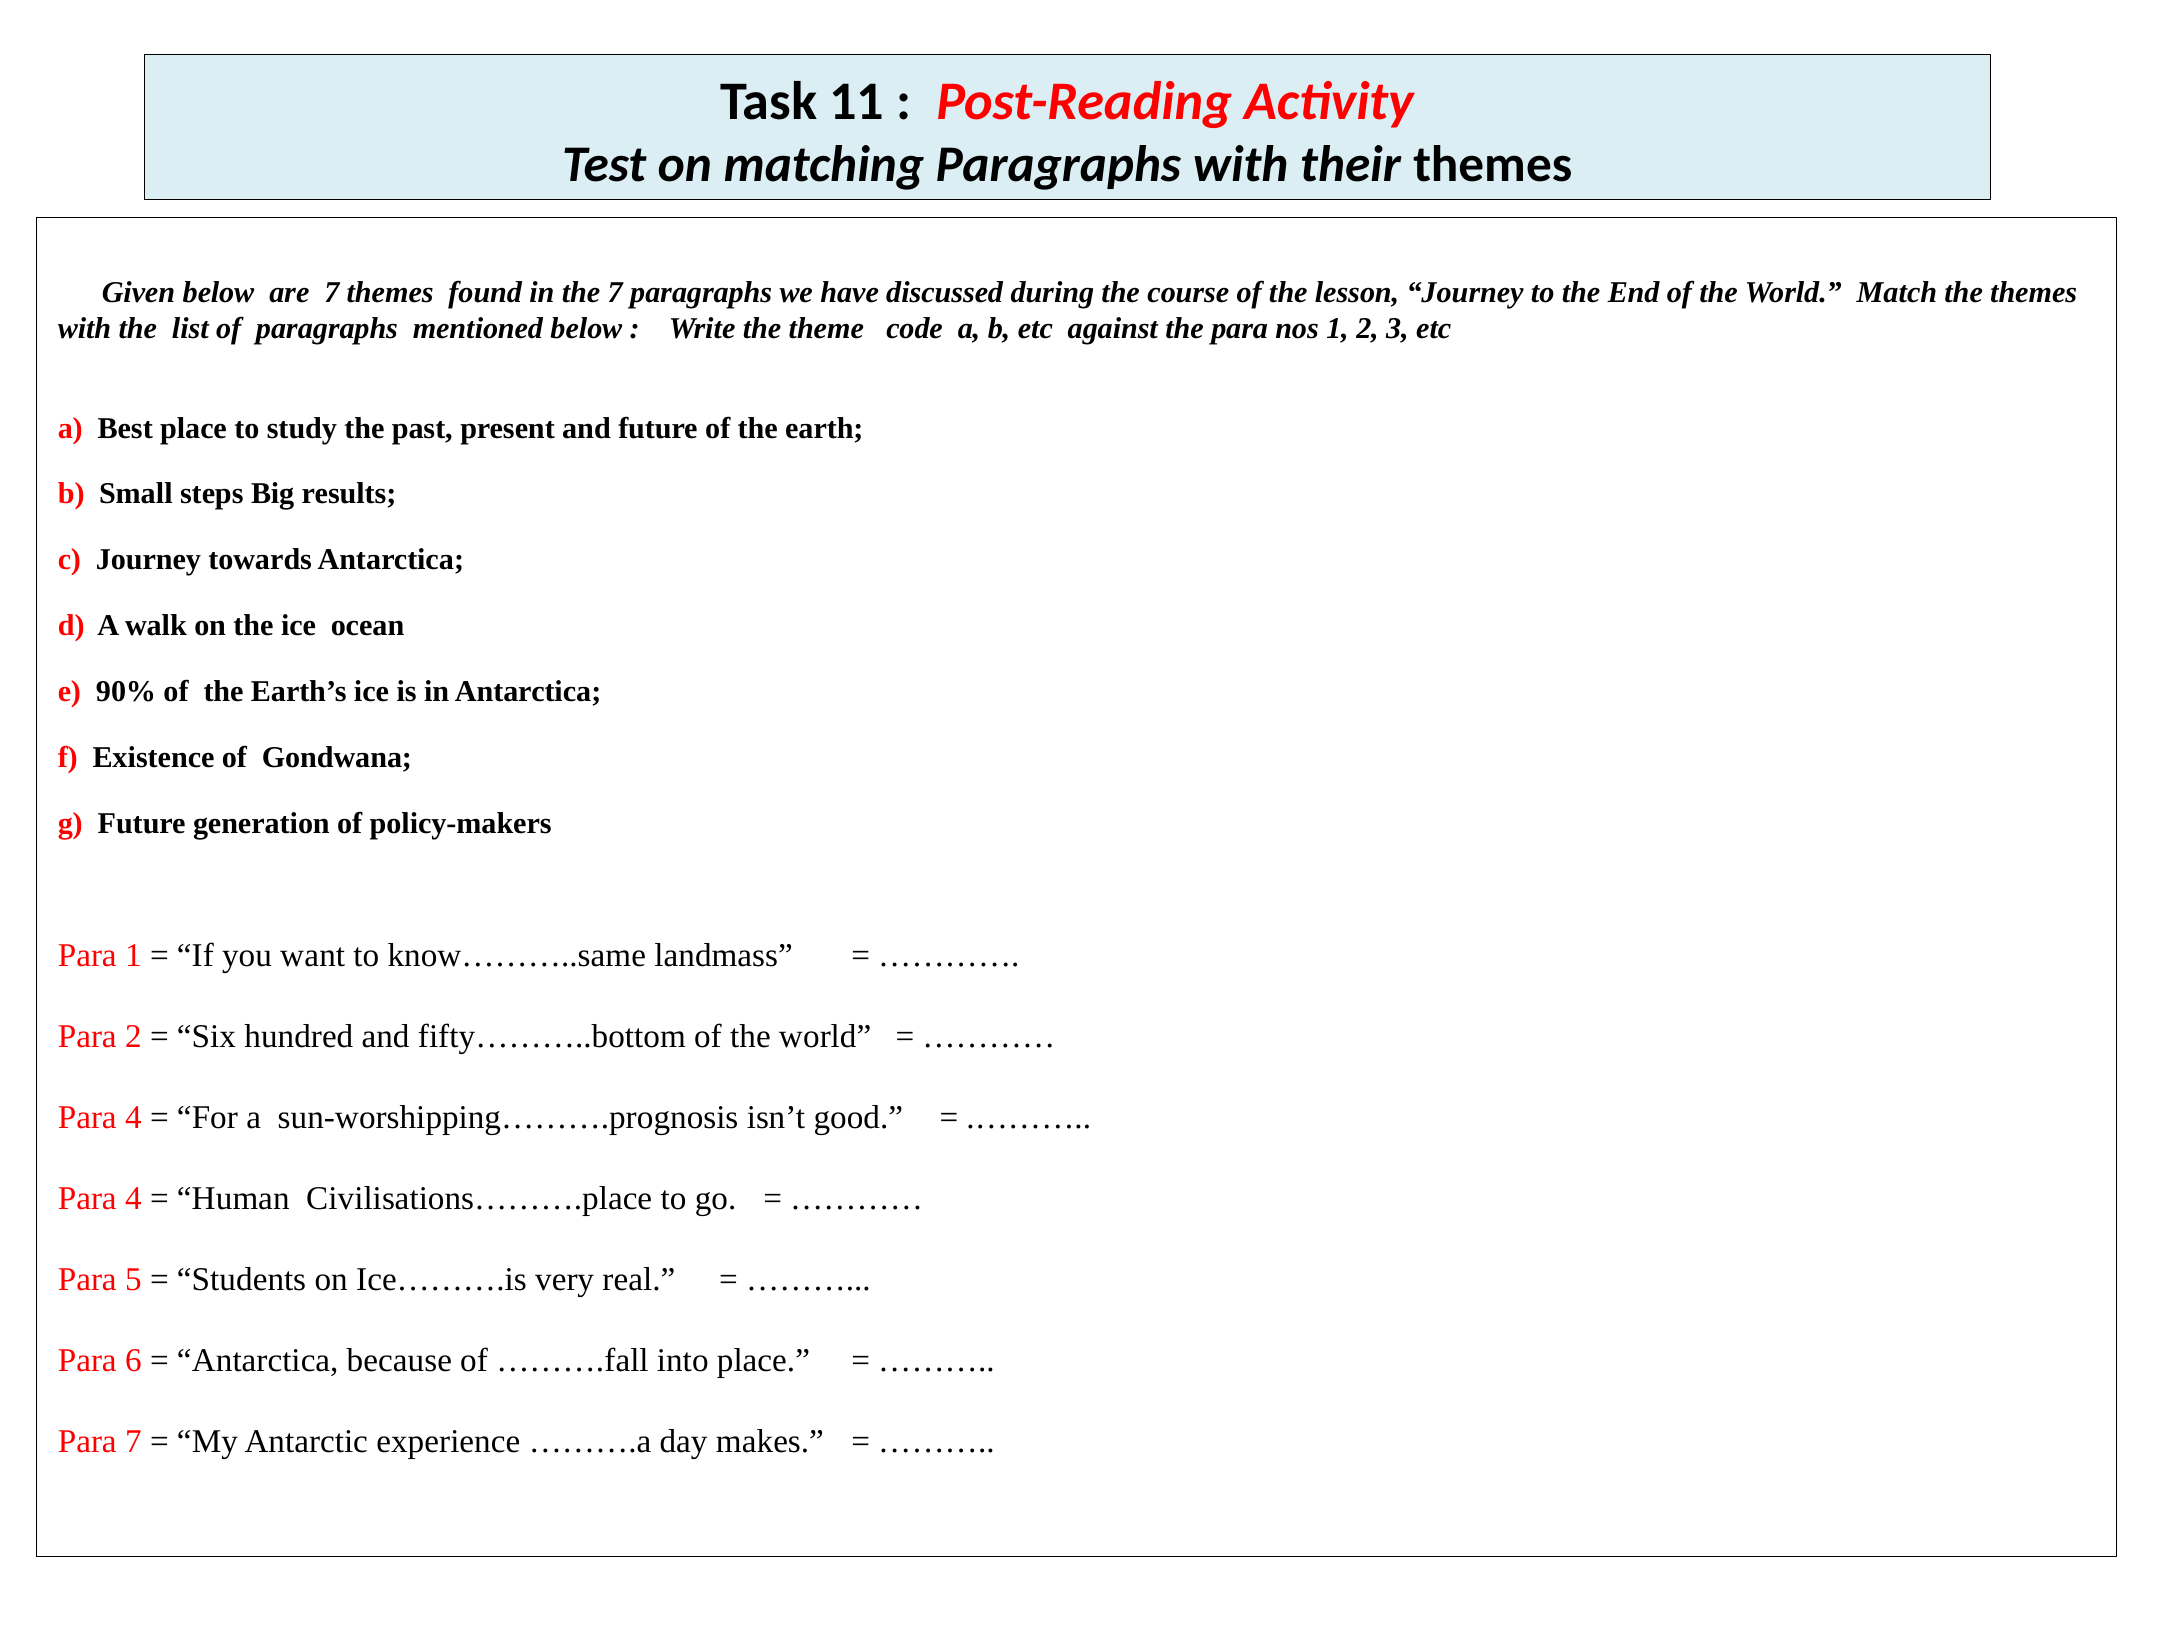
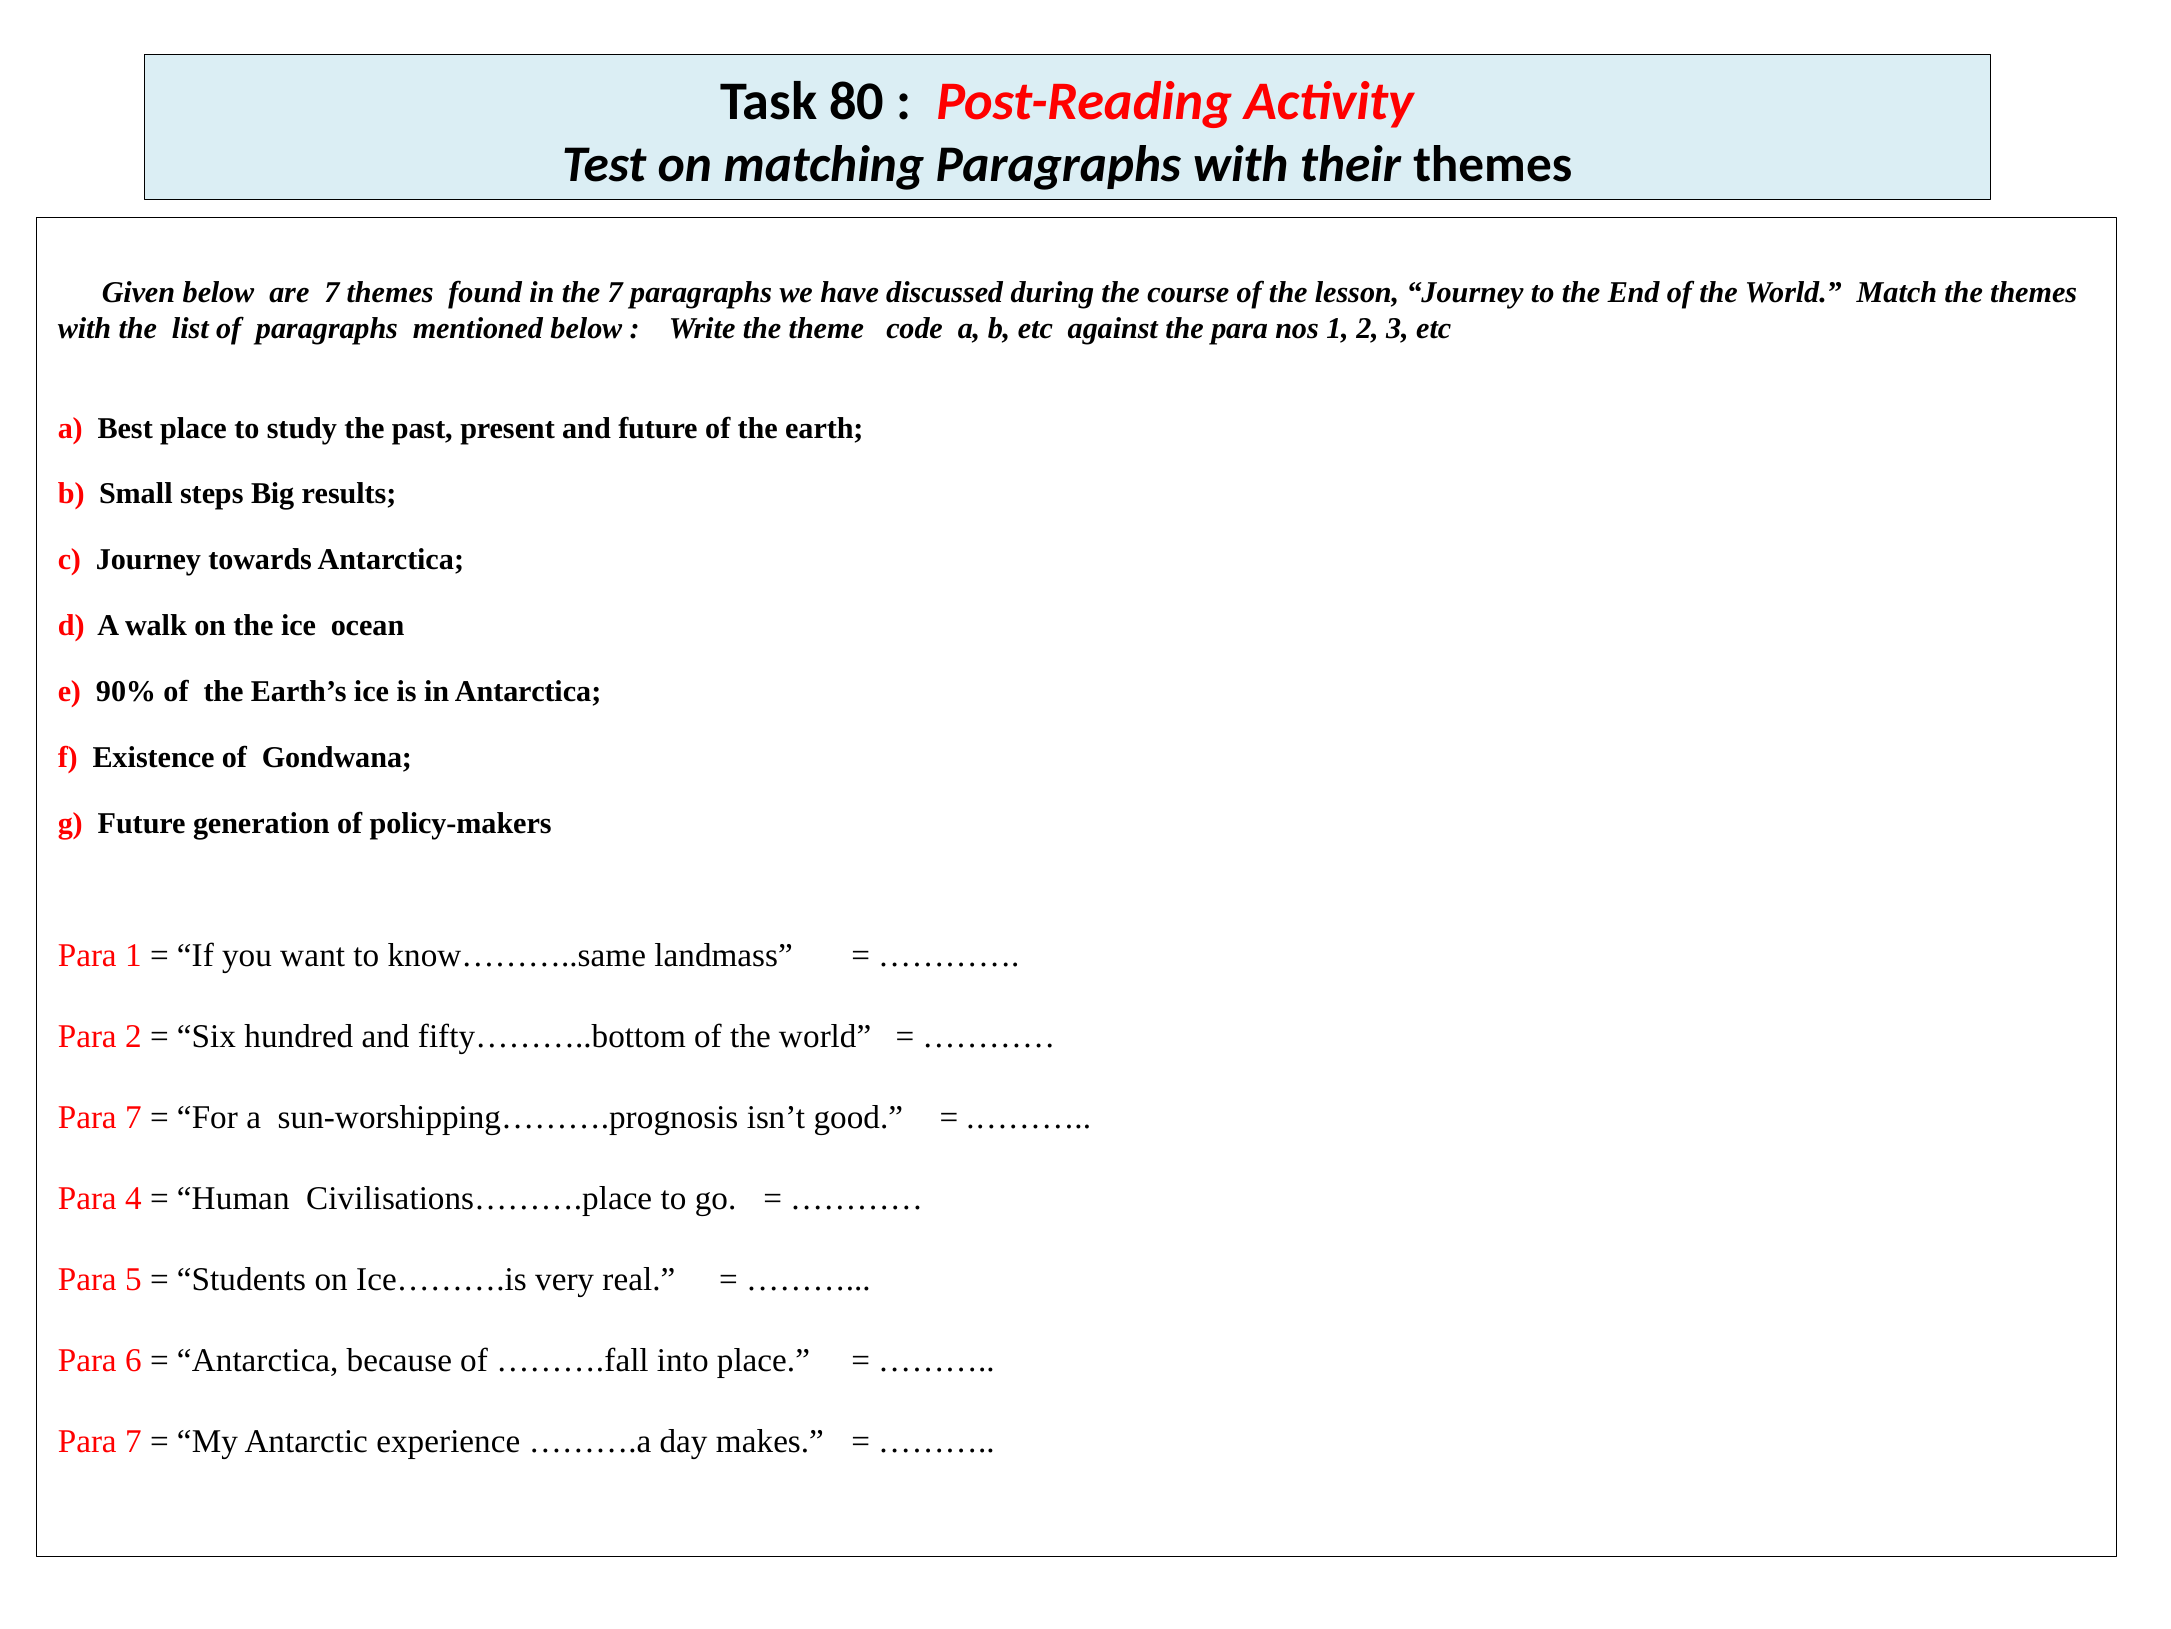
11: 11 -> 80
4 at (133, 1117): 4 -> 7
